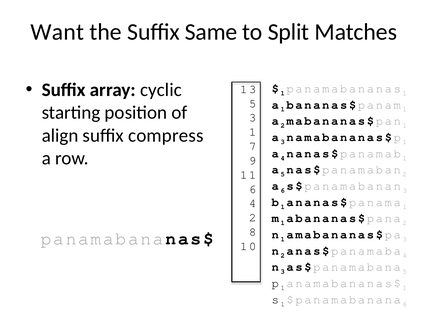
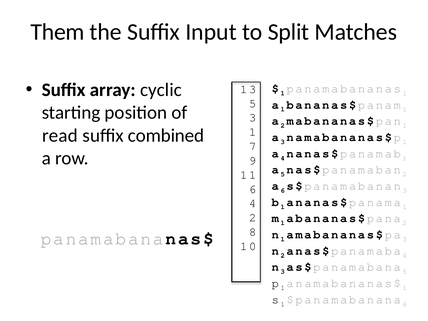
Want: Want -> Them
Same: Same -> Input
align: align -> read
compress: compress -> combined
